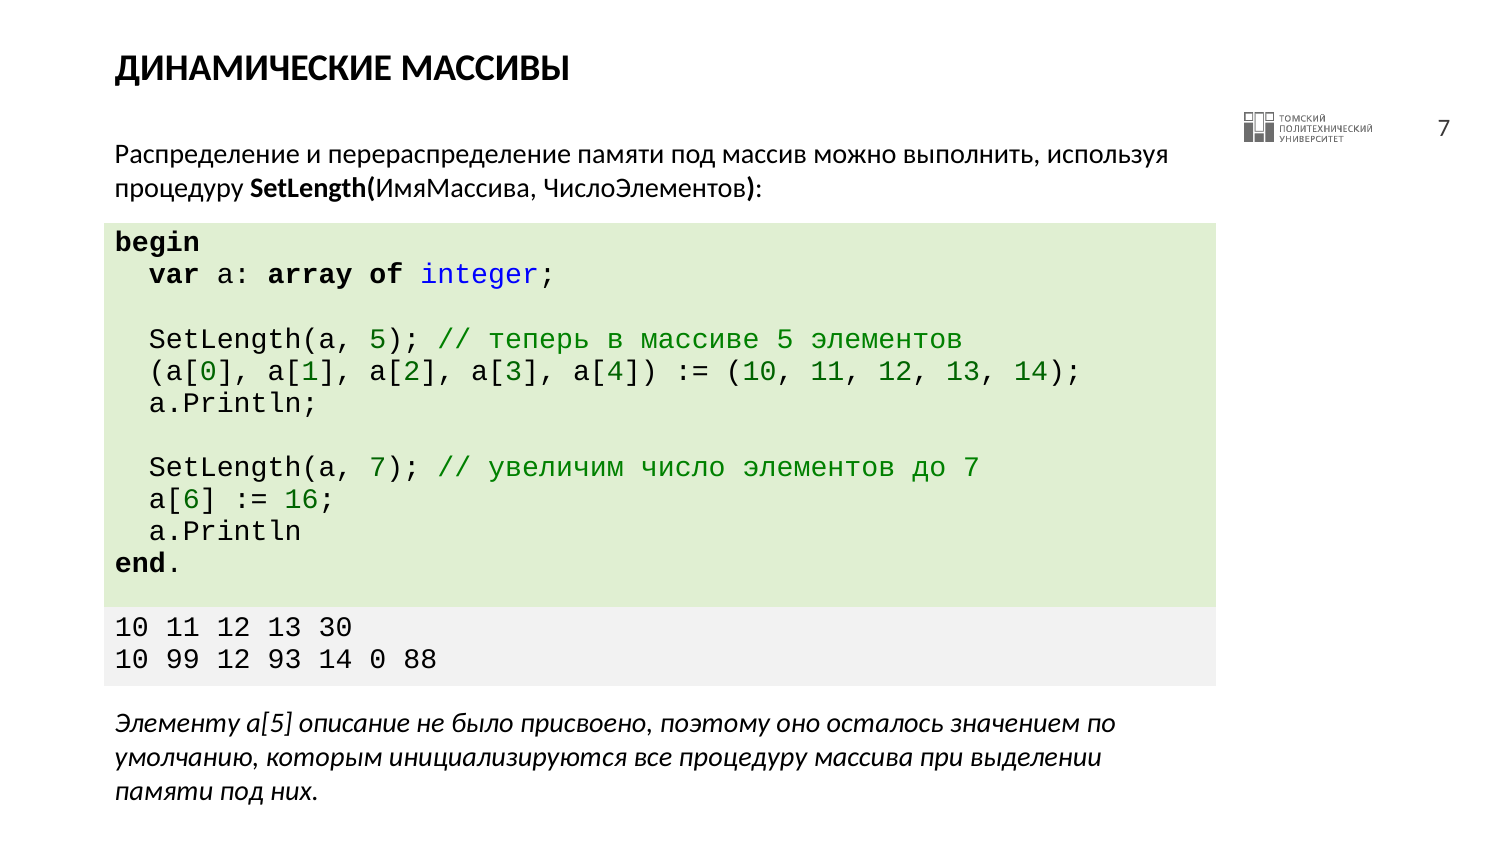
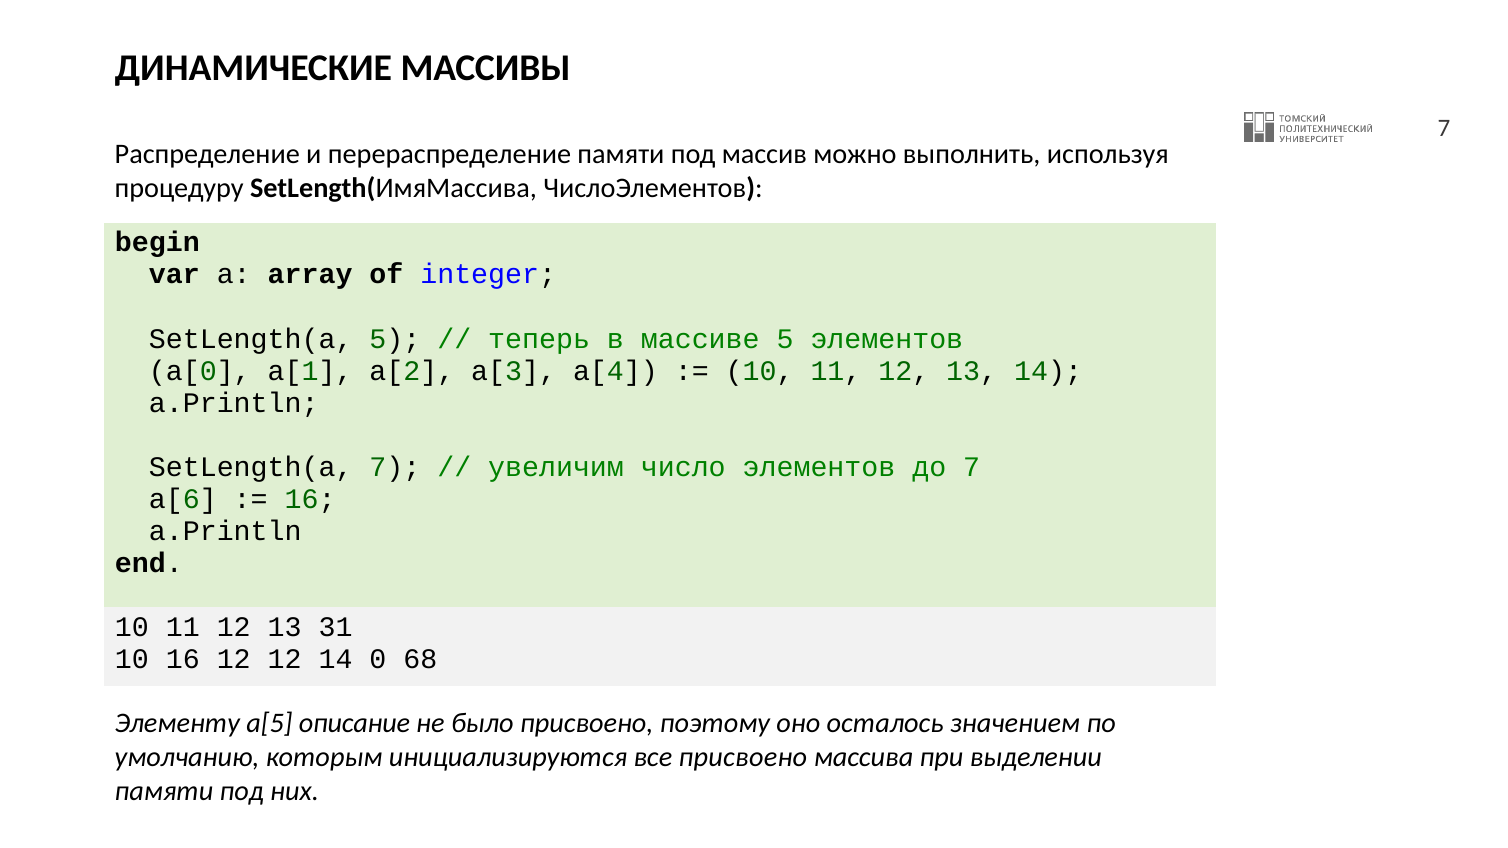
30: 30 -> 31
10 99: 99 -> 16
12 93: 93 -> 12
88: 88 -> 68
все процедуру: процедуру -> присвоено
